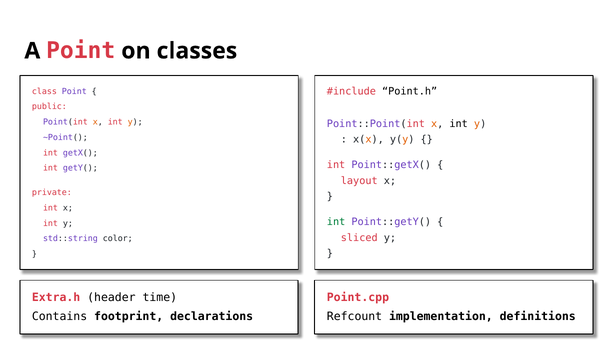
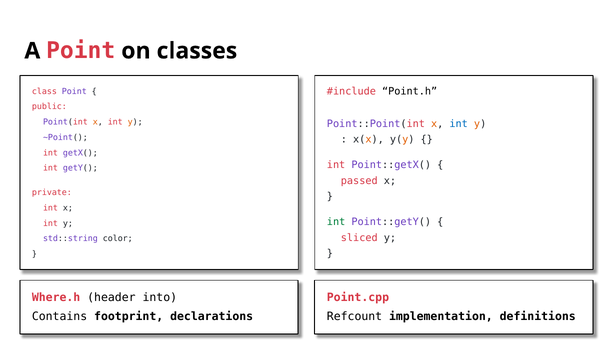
int at (459, 124) colour: black -> blue
layout: layout -> passed
Extra.h: Extra.h -> Where.h
time: time -> into
